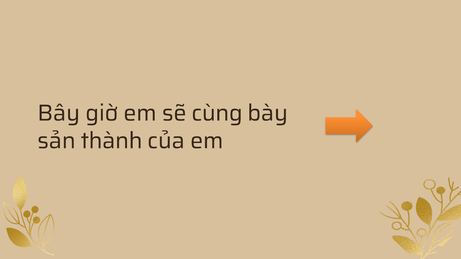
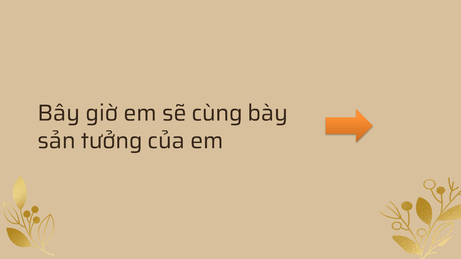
thành: thành -> tưởng
